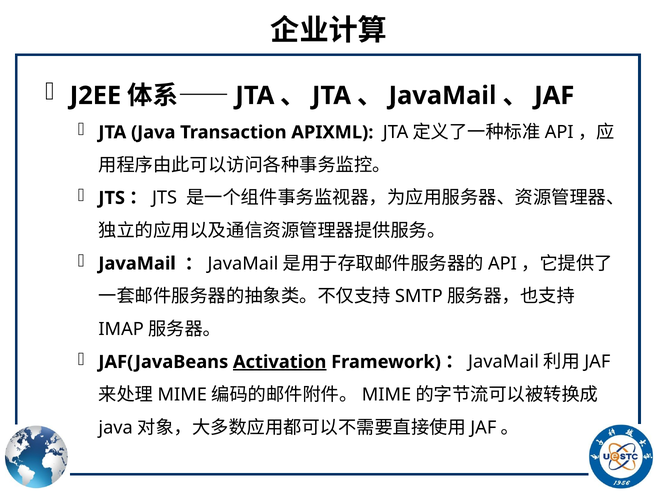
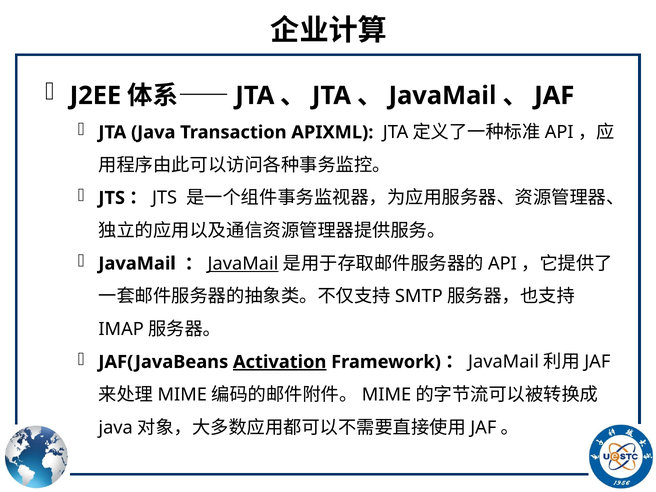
JavaMail at (243, 264) underline: none -> present
